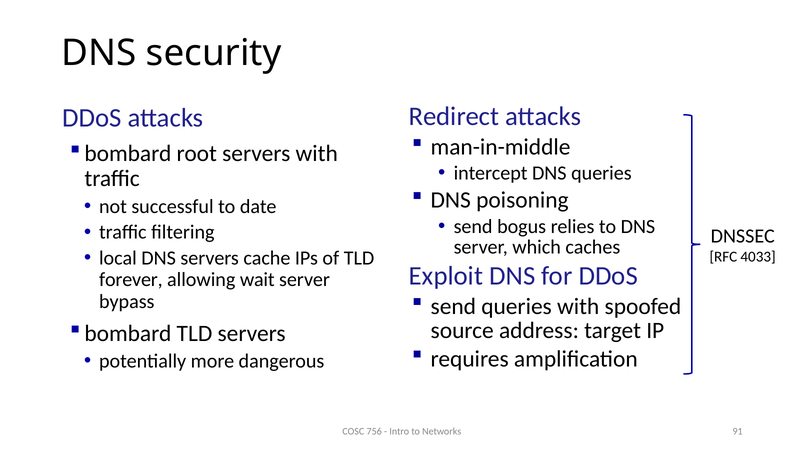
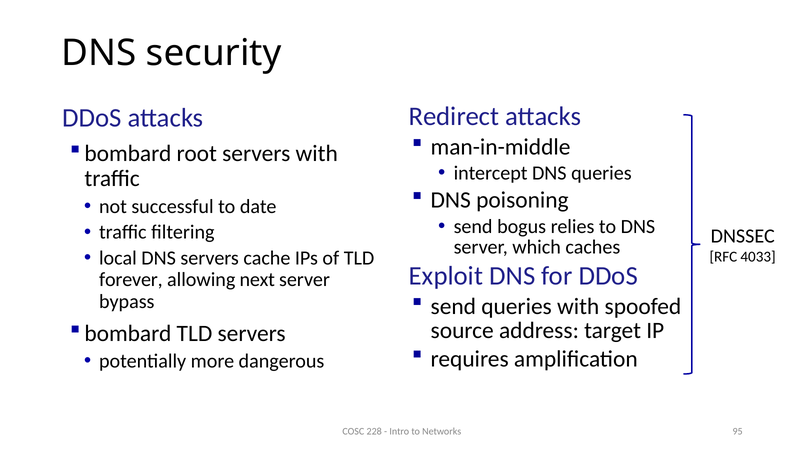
wait: wait -> next
756: 756 -> 228
91: 91 -> 95
